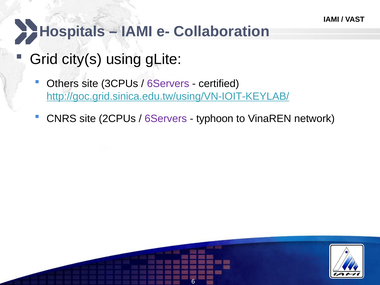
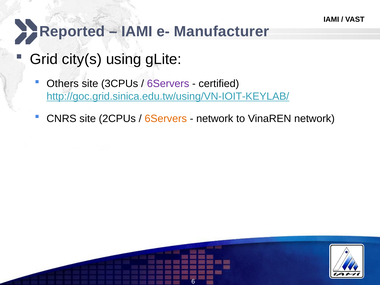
Hospitals: Hospitals -> Reported
Collaboration: Collaboration -> Manufacturer
6Servers at (166, 119) colour: purple -> orange
typhoon at (215, 119): typhoon -> network
